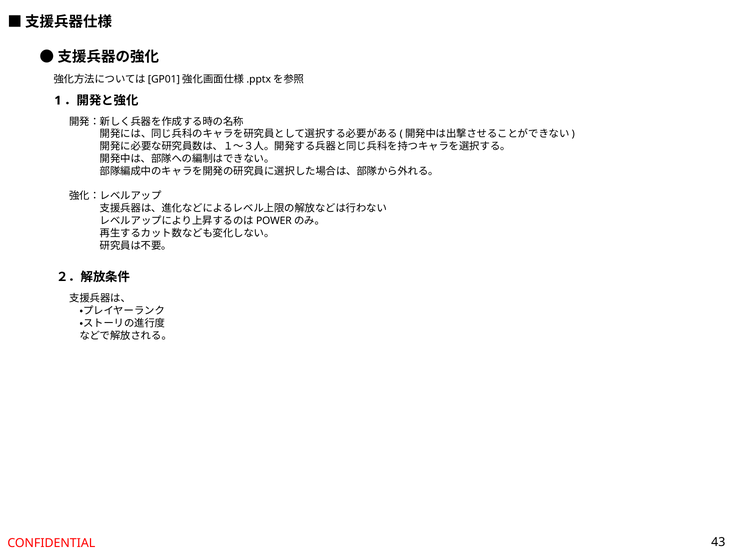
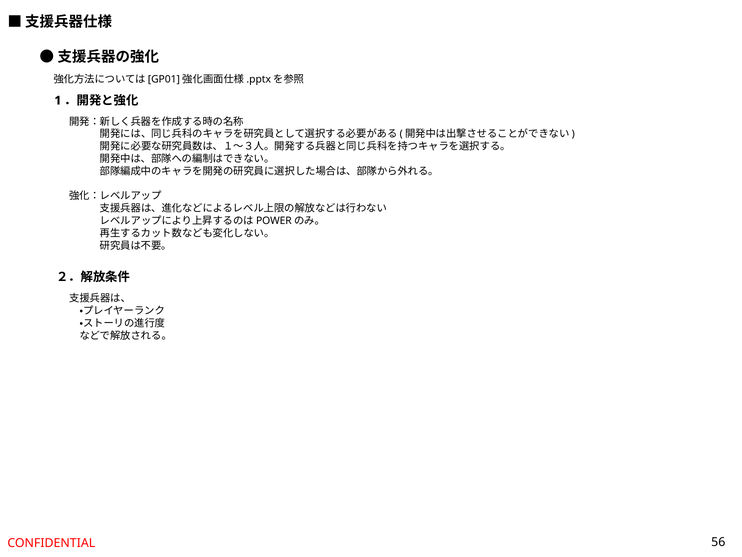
43: 43 -> 56
